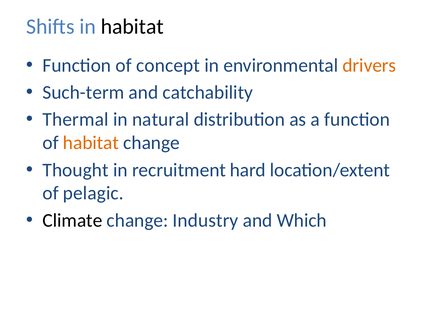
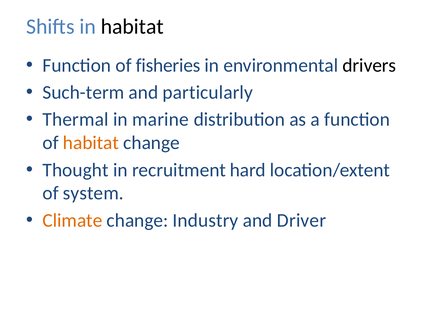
concept: concept -> fisheries
drivers colour: orange -> black
catchability: catchability -> particularly
natural: natural -> marine
pelagic: pelagic -> system
Climate colour: black -> orange
Which: Which -> Driver
